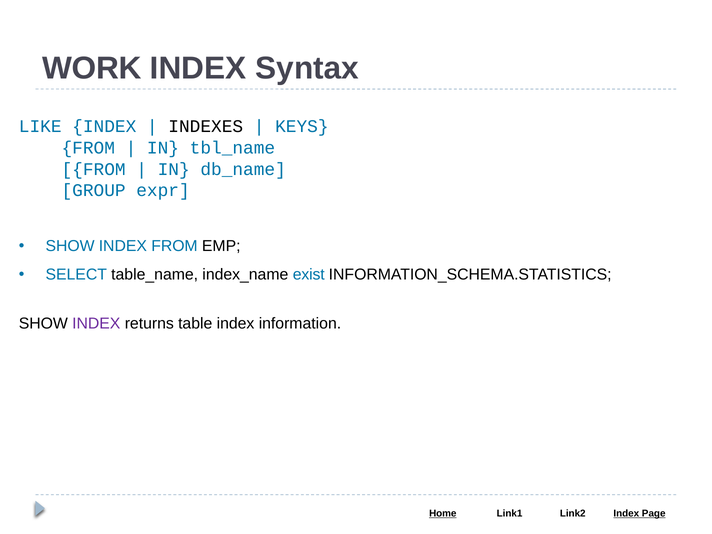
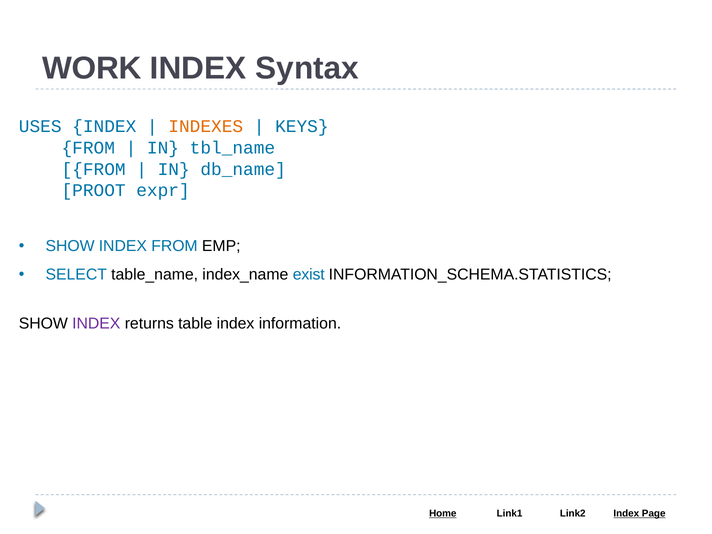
LIKE: LIKE -> USES
INDEXES colour: black -> orange
GROUP: GROUP -> PROOT
